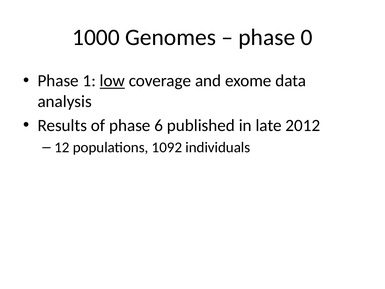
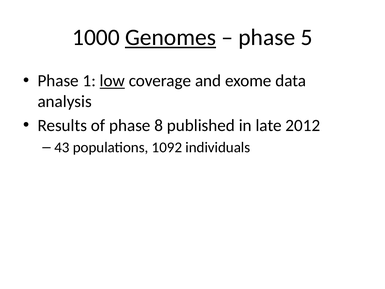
Genomes underline: none -> present
0: 0 -> 5
6: 6 -> 8
12: 12 -> 43
